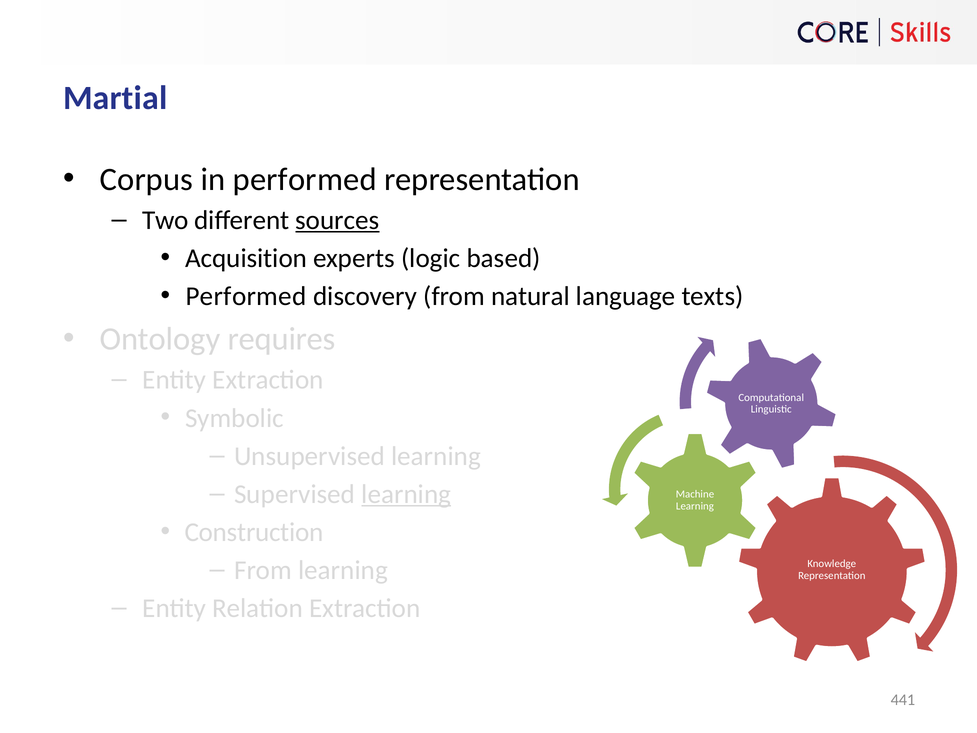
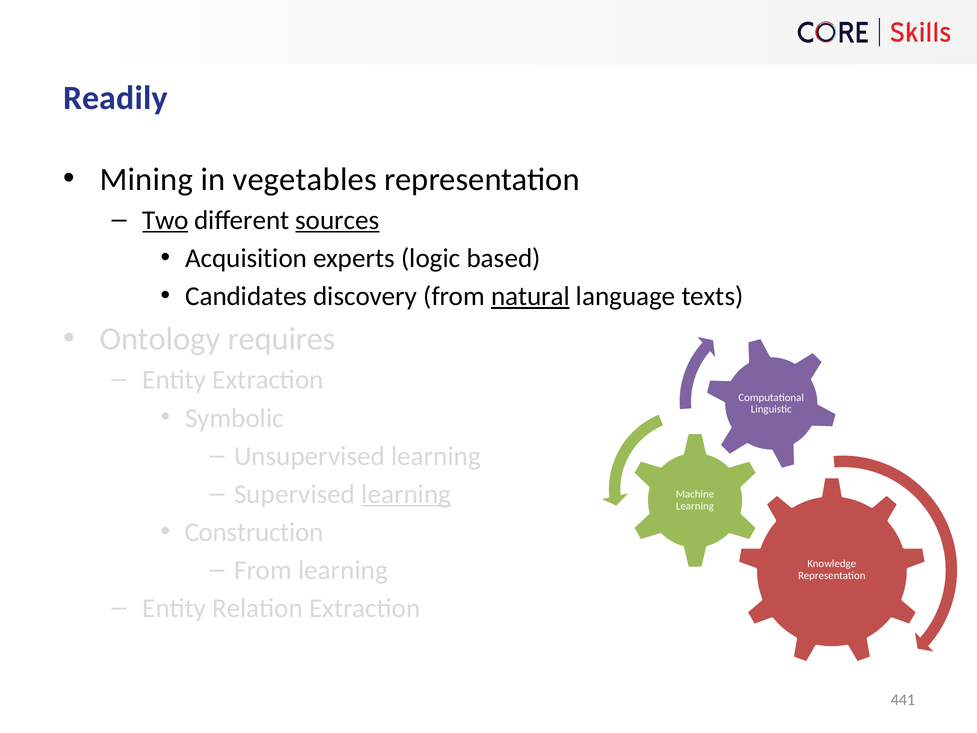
Martial: Martial -> Readily
Corpus: Corpus -> Mining
in performed: performed -> vegetables
Two underline: none -> present
Performed at (246, 296): Performed -> Candidates
natural underline: none -> present
